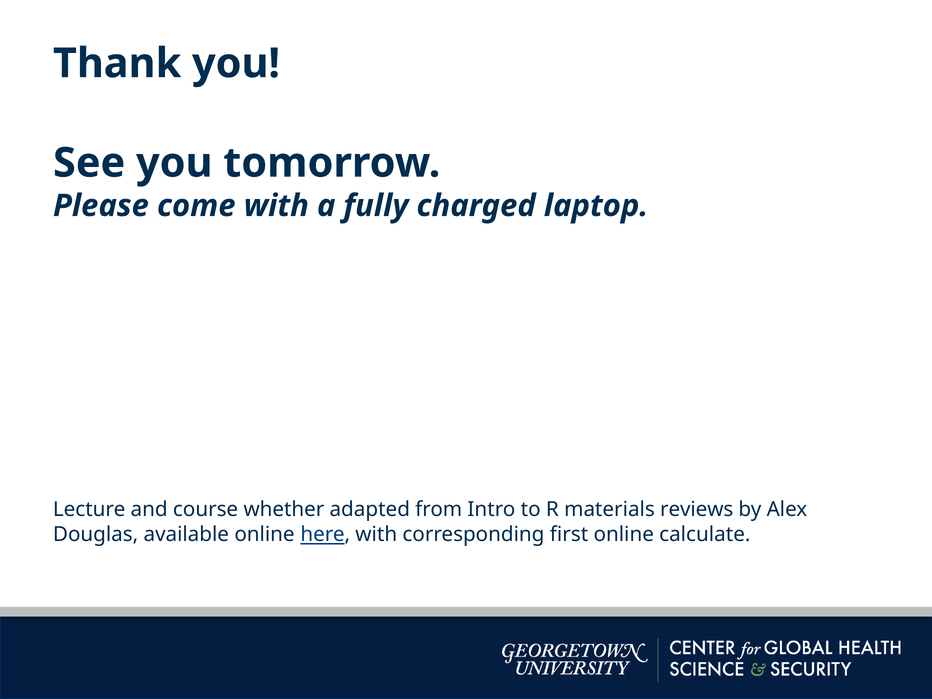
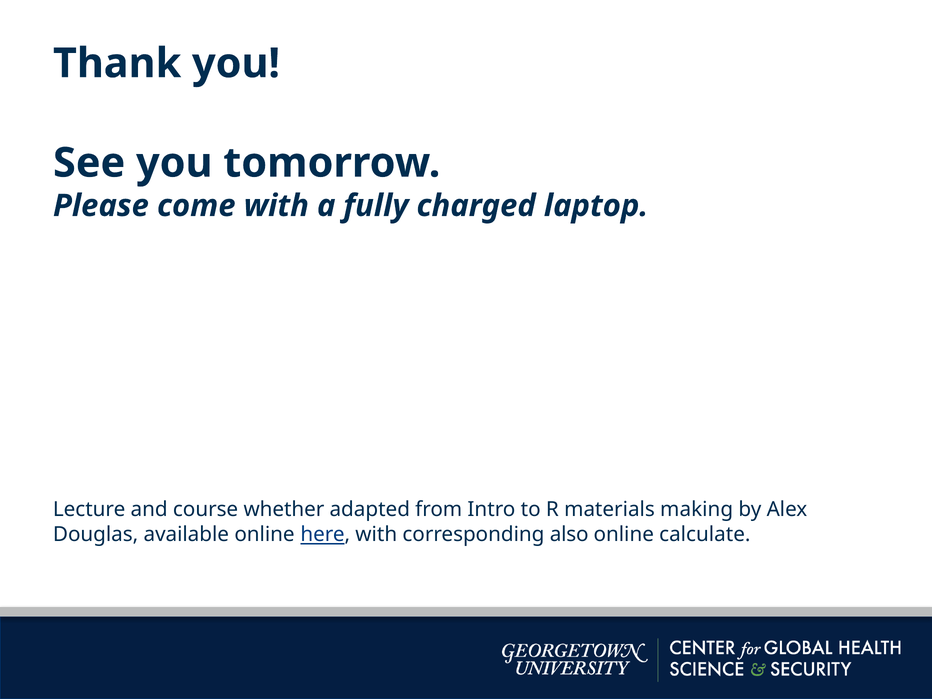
reviews: reviews -> making
first: first -> also
